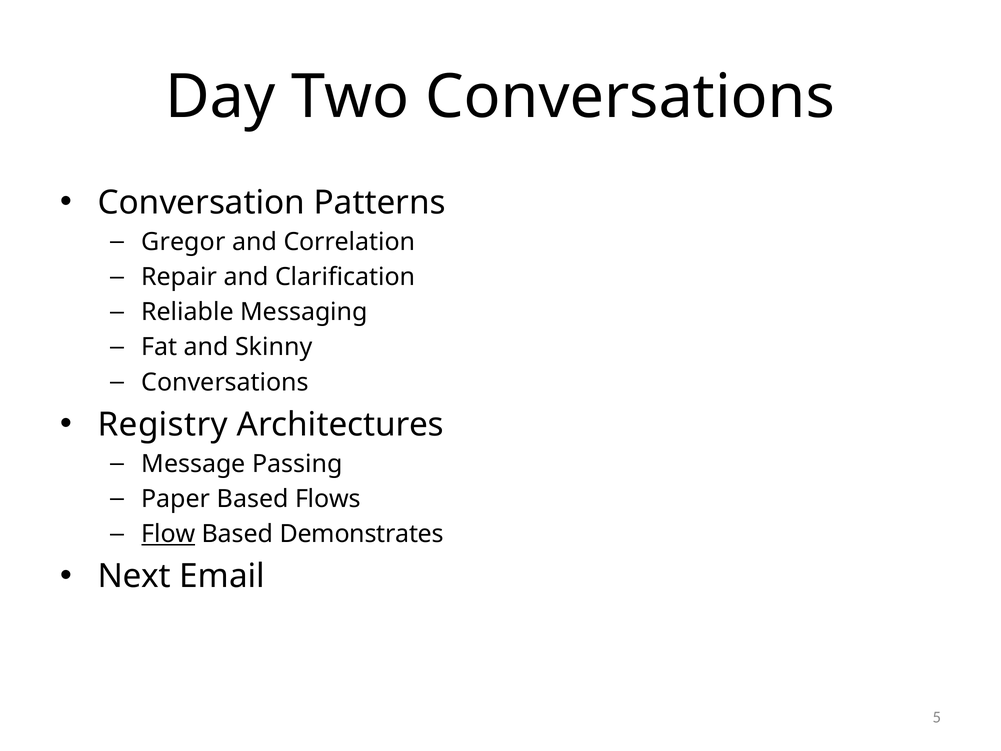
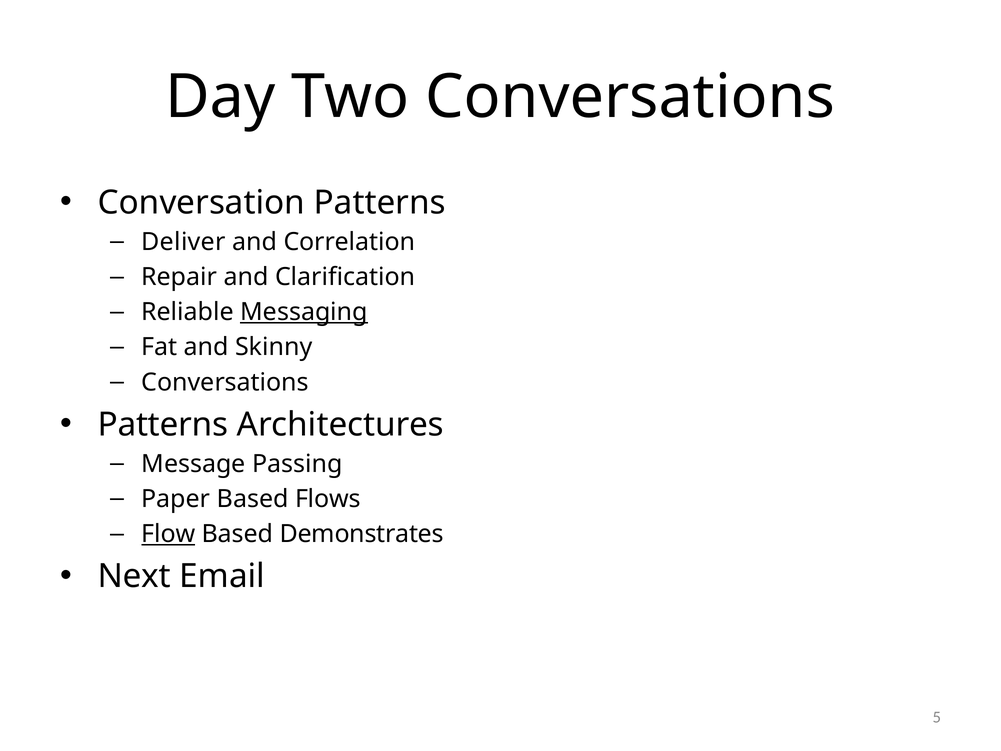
Gregor: Gregor -> Deliver
Messaging underline: none -> present
Registry at (163, 424): Registry -> Patterns
